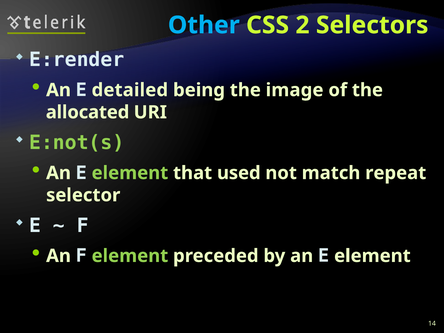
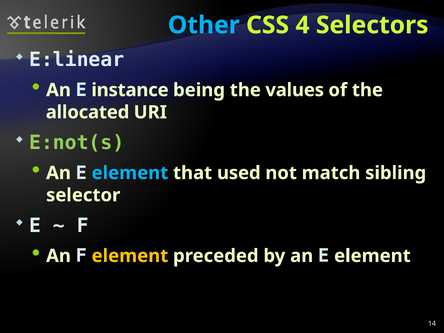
2: 2 -> 4
E:render: E:render -> E:linear
detailed: detailed -> instance
image: image -> values
element at (130, 173) colour: light green -> light blue
repeat: repeat -> sibling
element at (130, 256) colour: light green -> yellow
